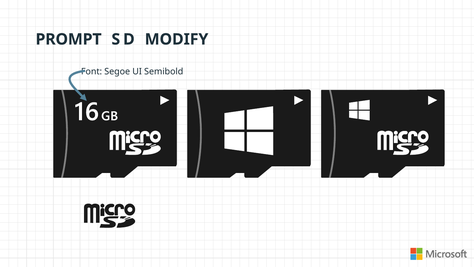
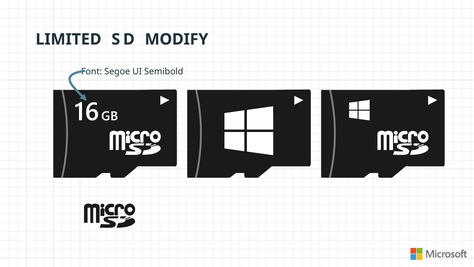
PROMPT: PROMPT -> LIMITED
